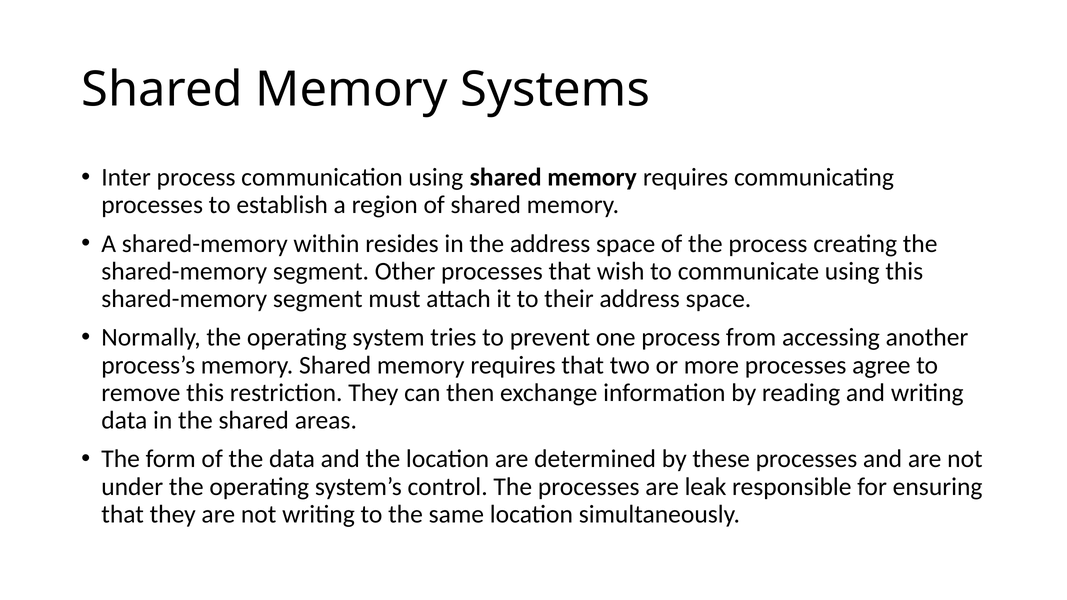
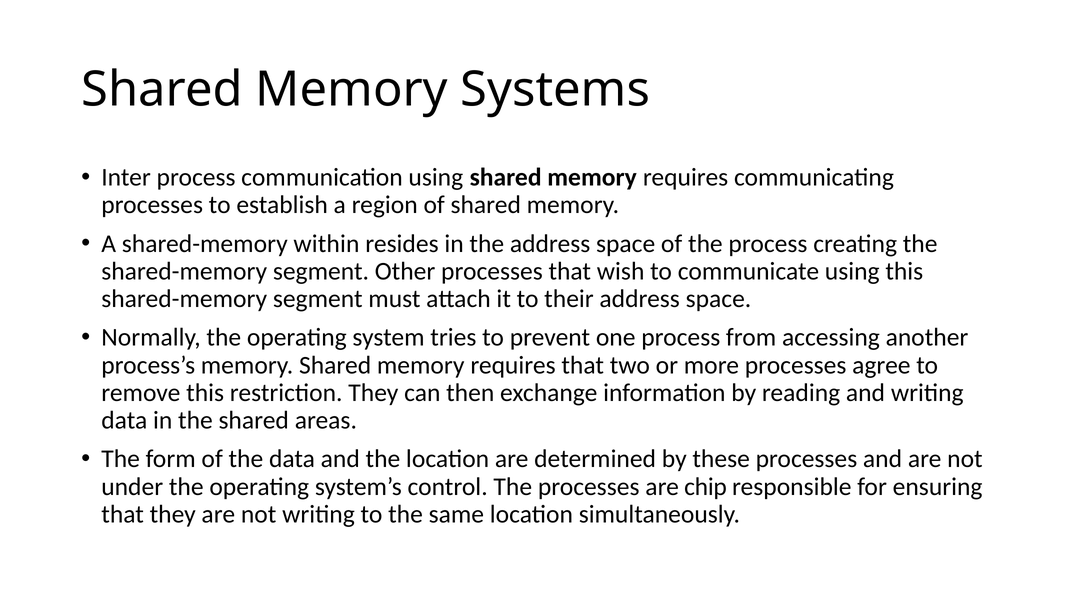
leak: leak -> chip
